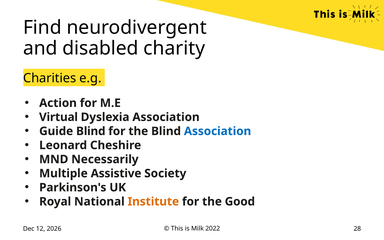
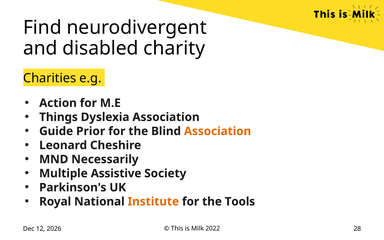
Virtual: Virtual -> Things
Guide Blind: Blind -> Prior
Association at (218, 131) colour: blue -> orange
Good: Good -> Tools
